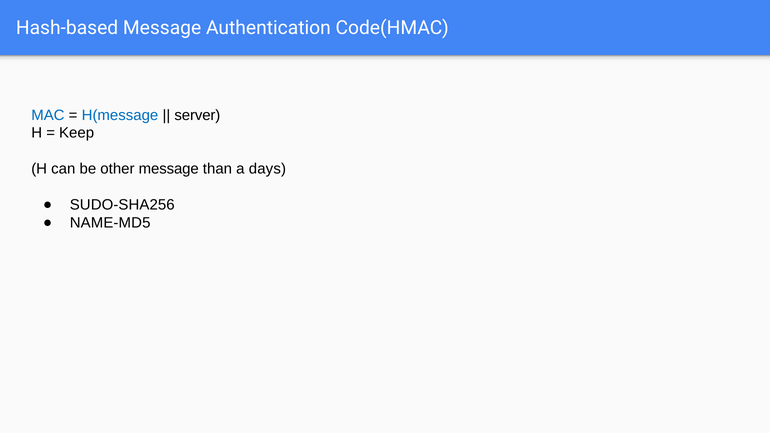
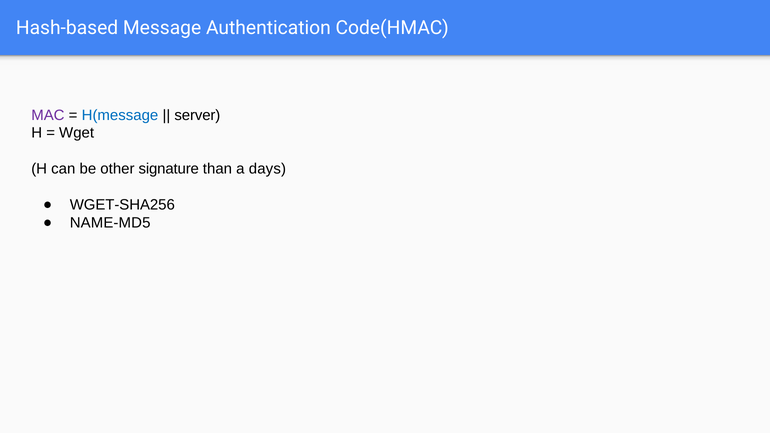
MAC colour: blue -> purple
Keep: Keep -> Wget
other message: message -> signature
SUDO-SHA256: SUDO-SHA256 -> WGET-SHA256
